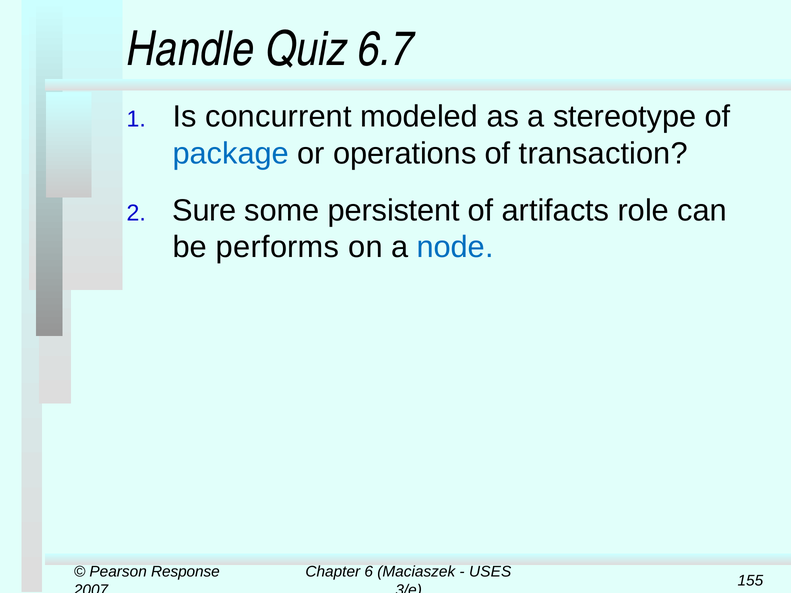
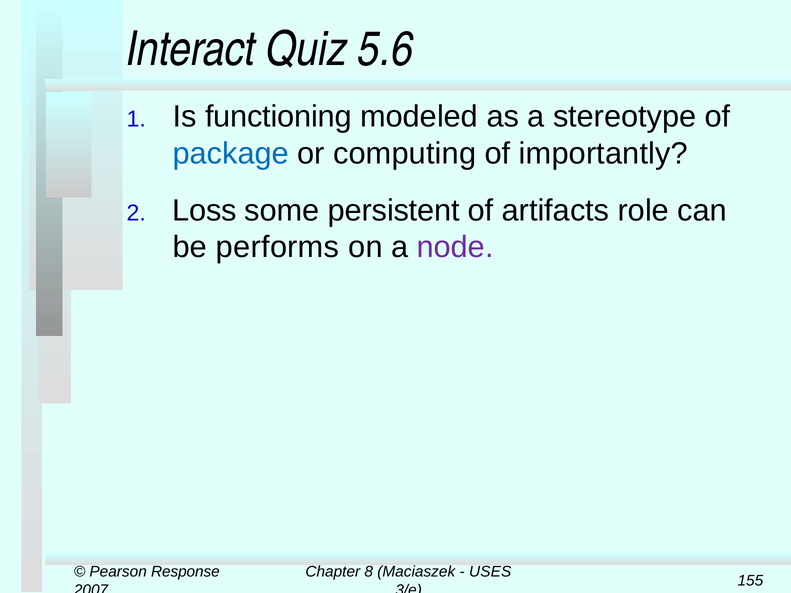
Handle: Handle -> Interact
6.7: 6.7 -> 5.6
concurrent: concurrent -> functioning
operations: operations -> computing
transaction: transaction -> importantly
Sure: Sure -> Loss
node colour: blue -> purple
6: 6 -> 8
